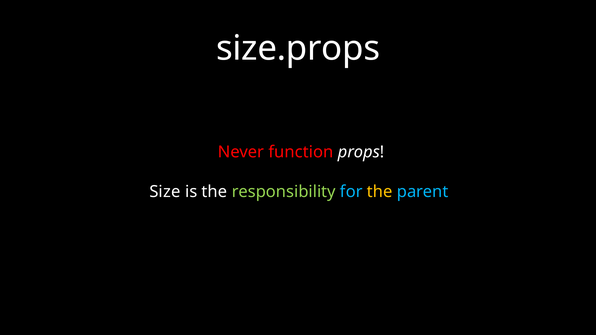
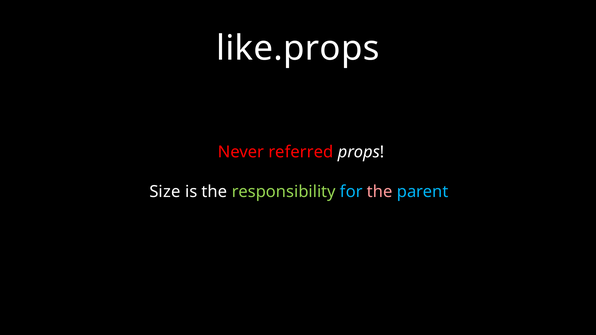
size.props: size.props -> like.props
function: function -> referred
the at (380, 192) colour: yellow -> pink
